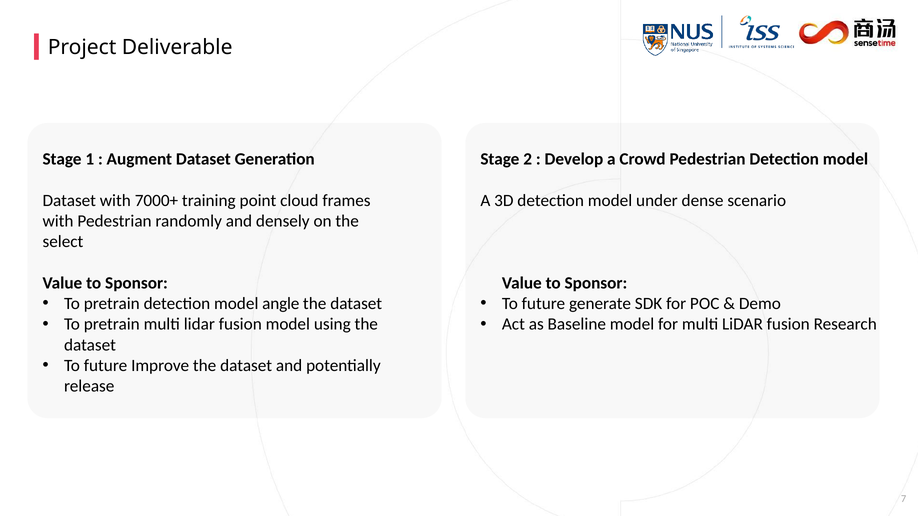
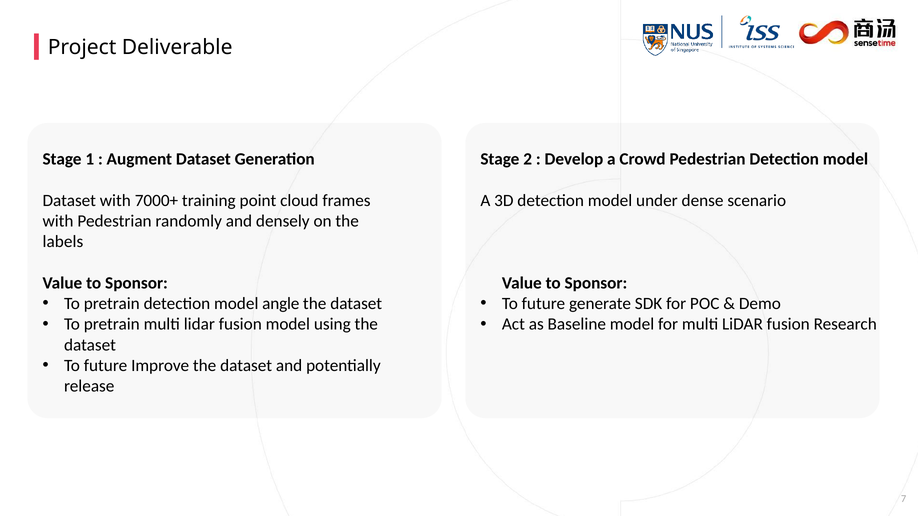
select: select -> labels
